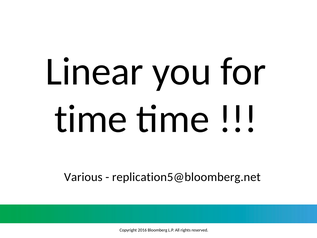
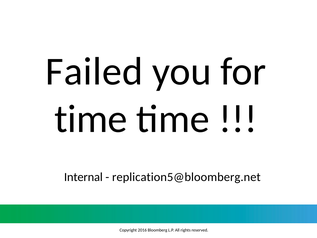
Linear: Linear -> Failed
Various: Various -> Internal
